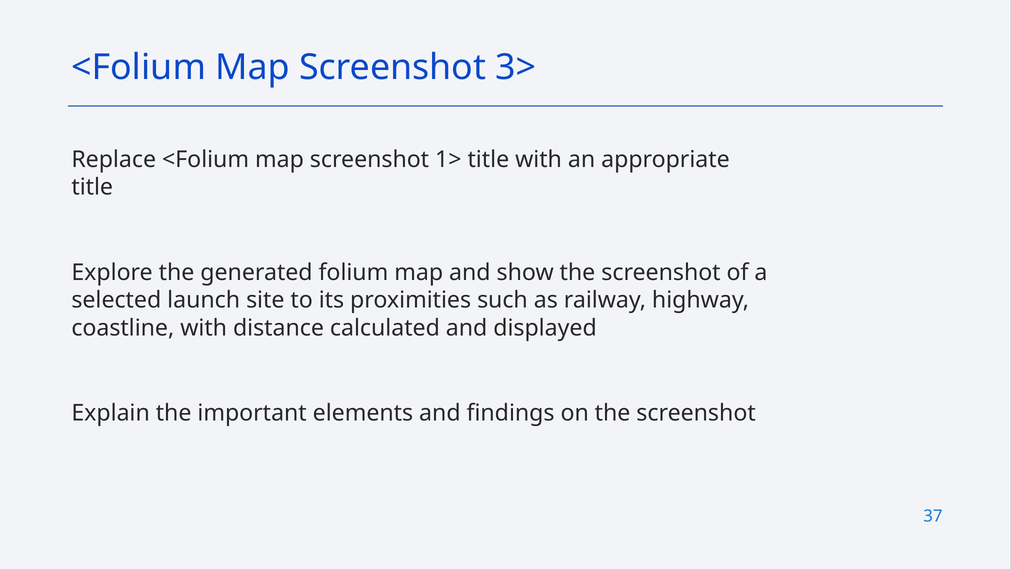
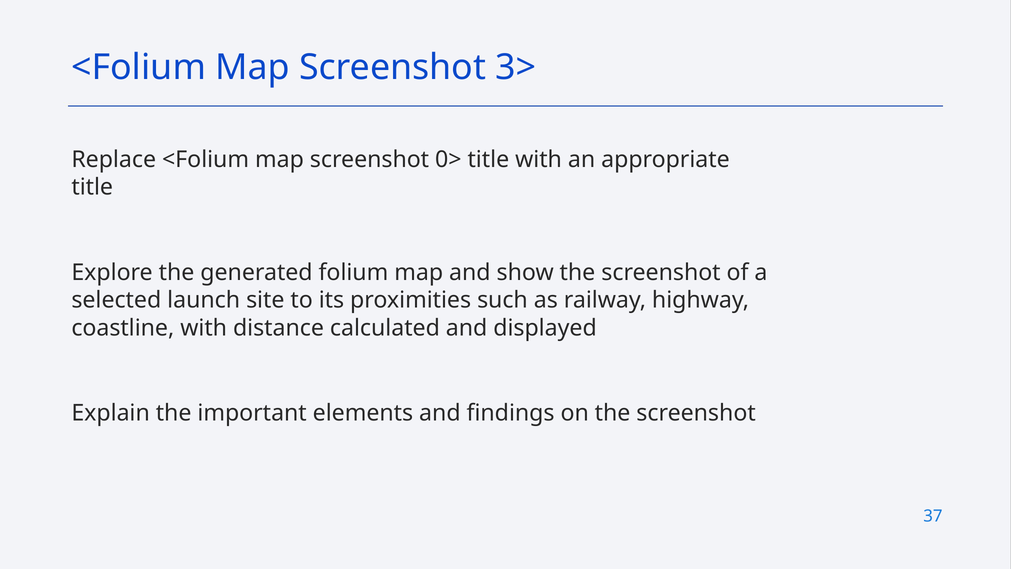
1>: 1> -> 0>
